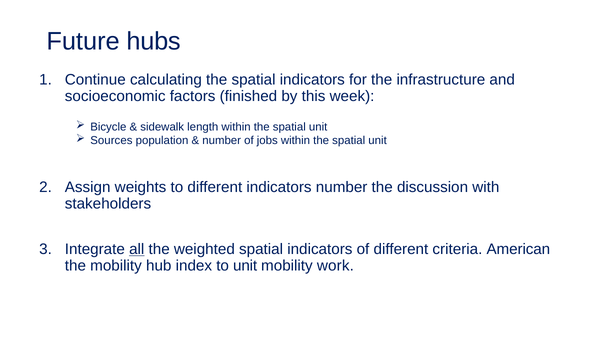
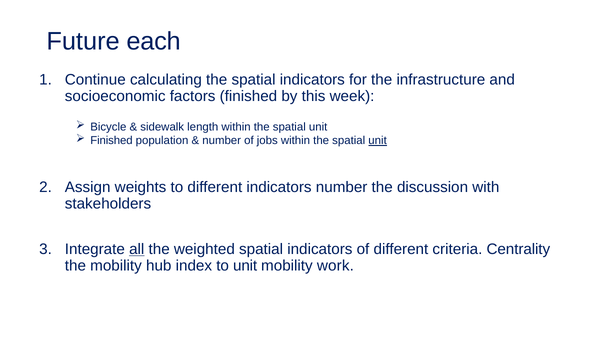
hubs: hubs -> each
Sources at (111, 141): Sources -> Finished
unit at (378, 141) underline: none -> present
American: American -> Centrality
